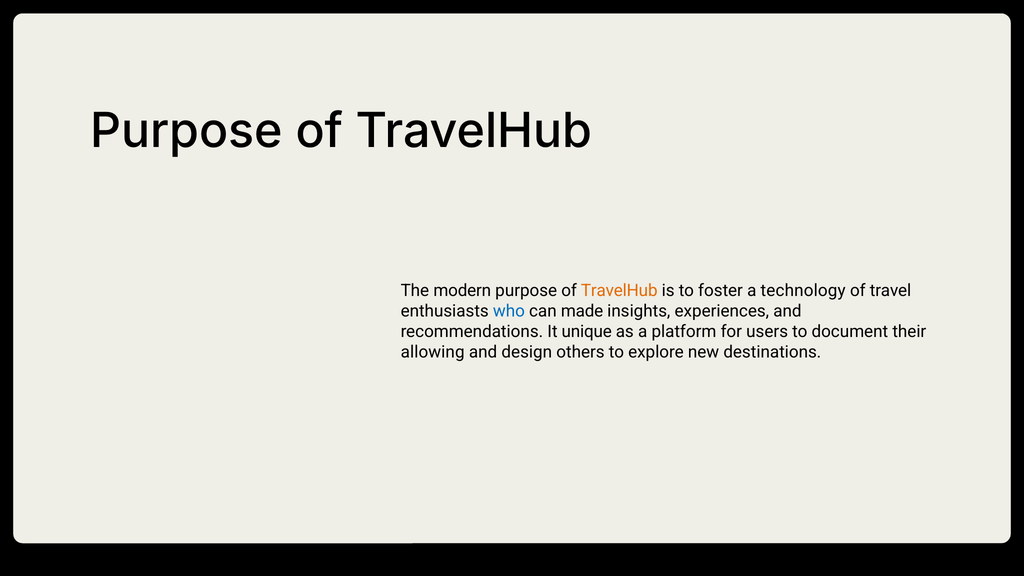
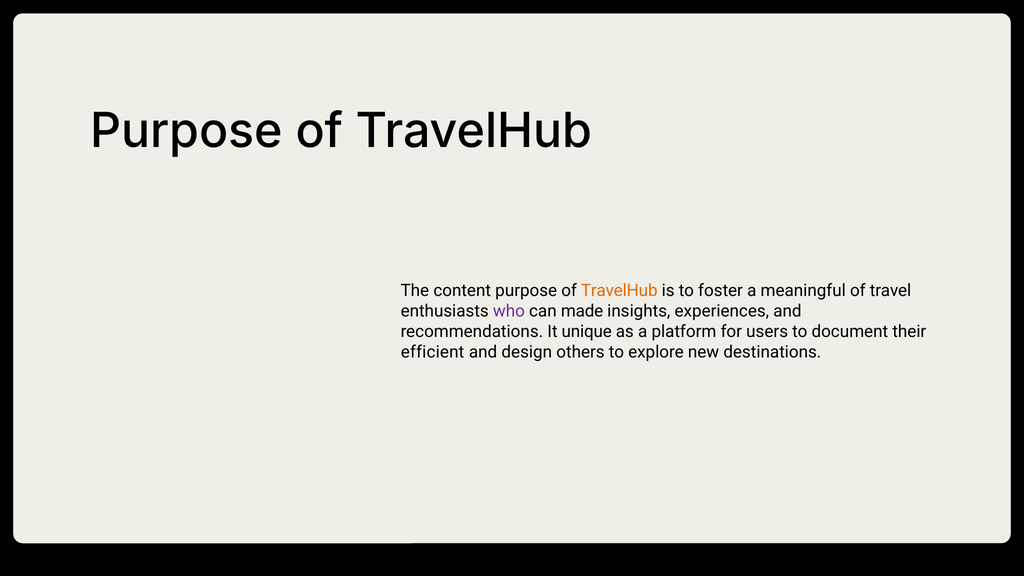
modern: modern -> content
technology: technology -> meaningful
who colour: blue -> purple
allowing: allowing -> efficient
